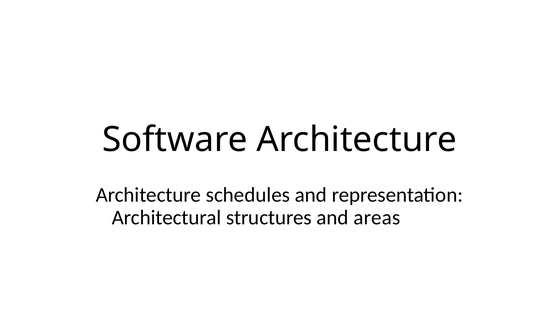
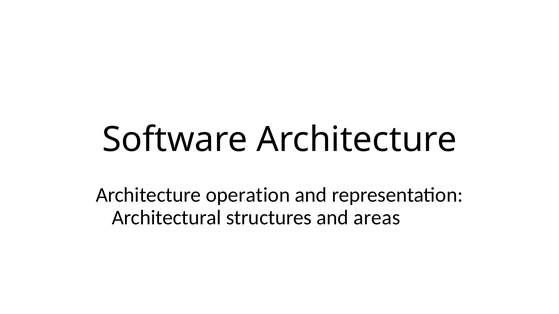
schedules: schedules -> operation
